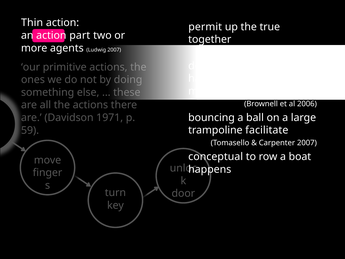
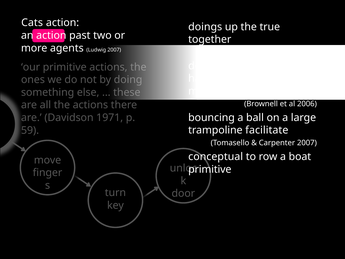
Thin: Thin -> Cats
permit: permit -> doings
part: part -> past
happens at (210, 169): happens -> primitive
